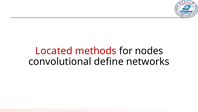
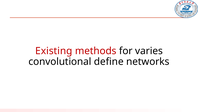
Located: Located -> Existing
nodes: nodes -> varies
